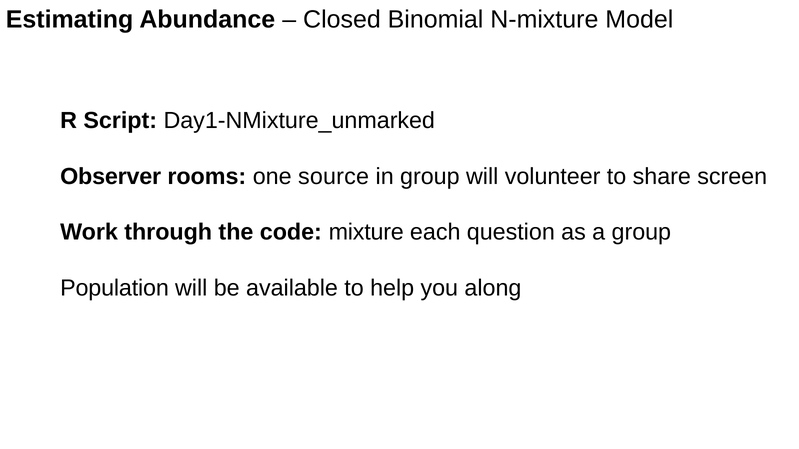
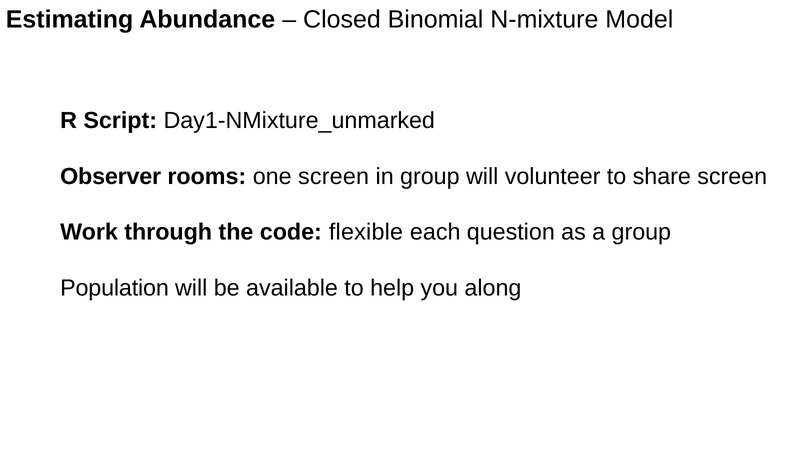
one source: source -> screen
mixture: mixture -> flexible
